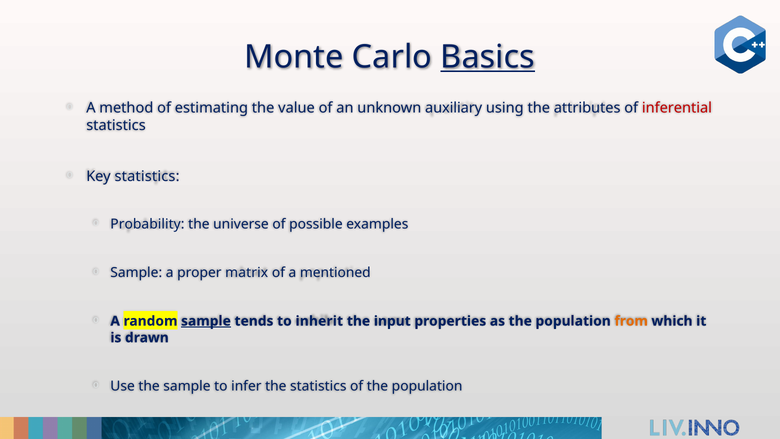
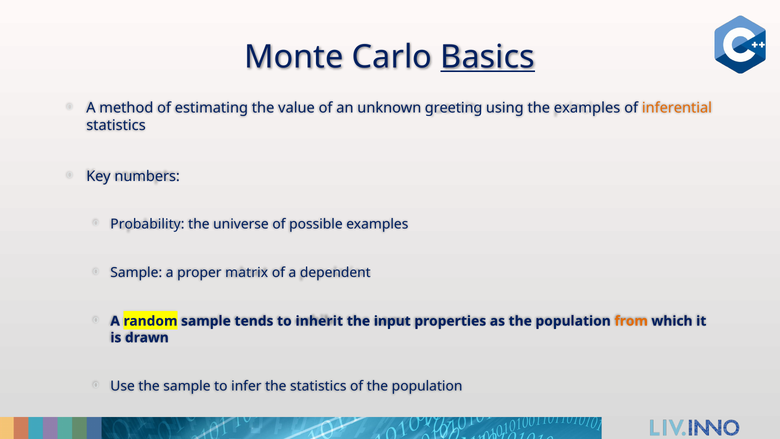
auxiliary: auxiliary -> greeting
the attributes: attributes -> examples
inferential colour: red -> orange
Key statistics: statistics -> numbers
mentioned: mentioned -> dependent
sample at (206, 321) underline: present -> none
